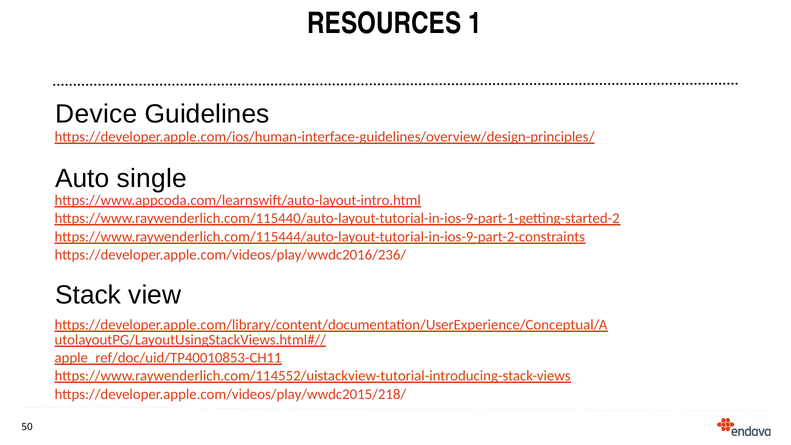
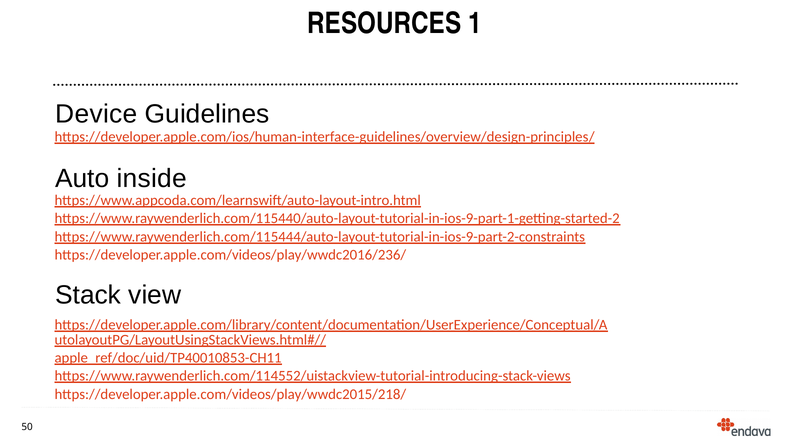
single: single -> inside
